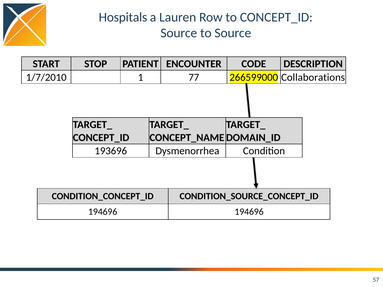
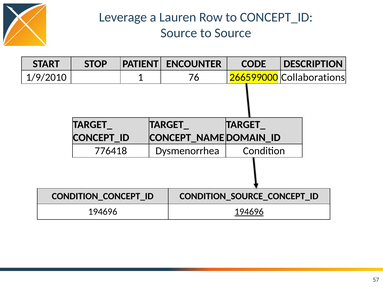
Hospitals: Hospitals -> Leverage
1/7/2010: 1/7/2010 -> 1/9/2010
77: 77 -> 76
193696: 193696 -> 776418
194696 at (249, 212) underline: none -> present
